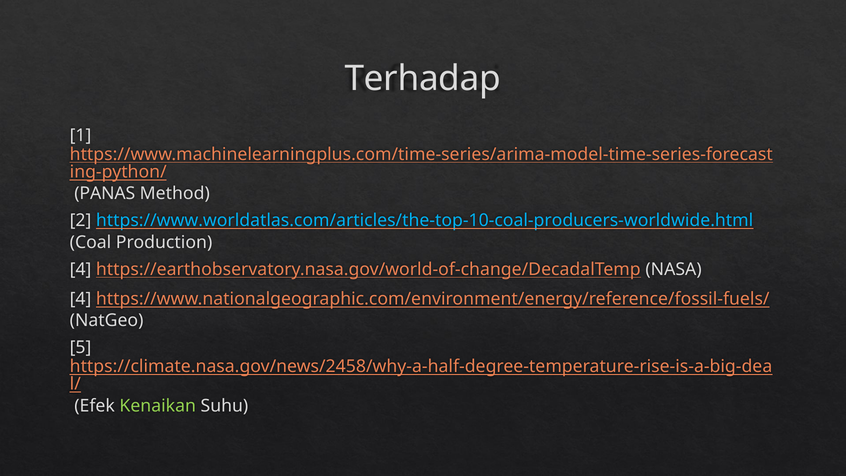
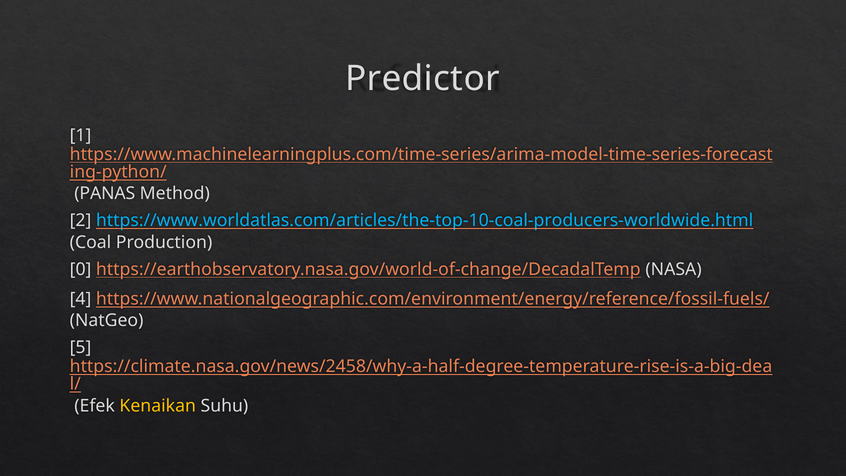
Terhadap: Terhadap -> Predictor
4 at (81, 269): 4 -> 0
Kenaikan colour: light green -> yellow
